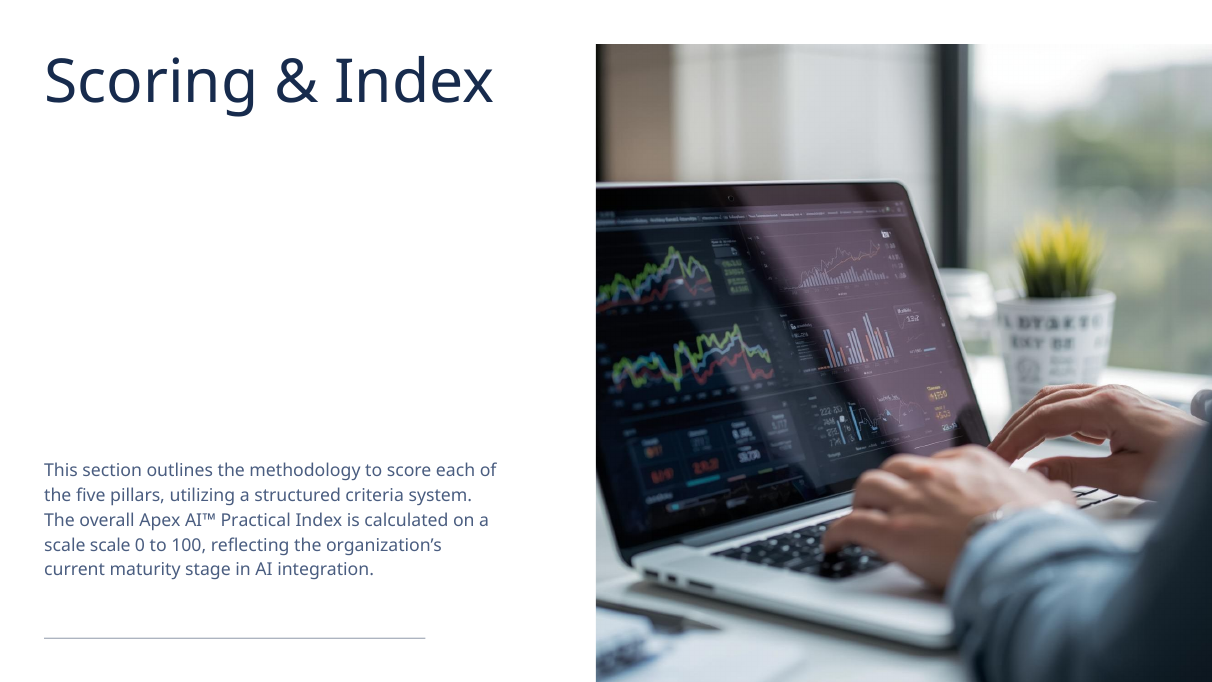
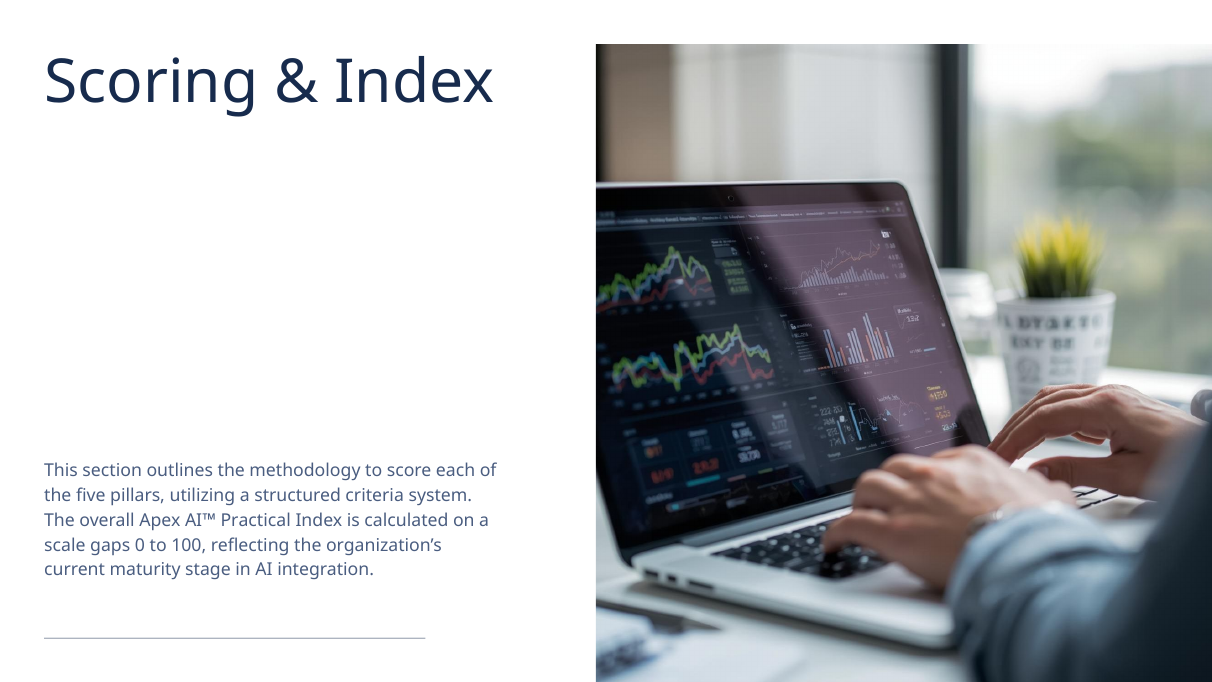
scale scale: scale -> gaps
